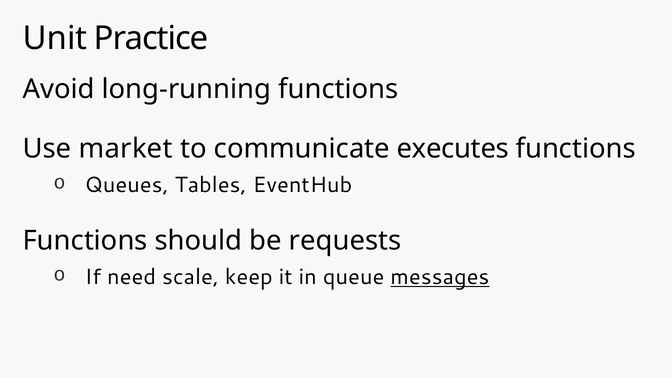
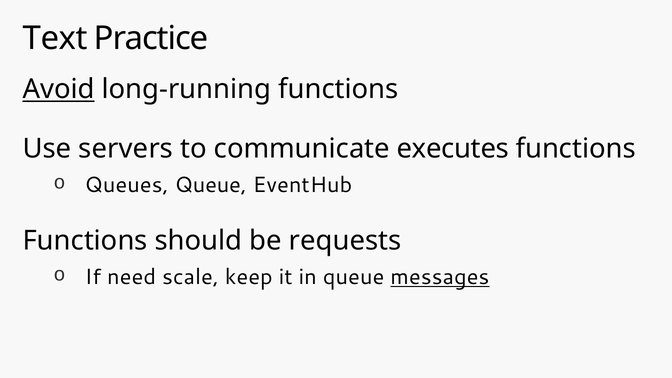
Unit: Unit -> Text
Avoid underline: none -> present
market: market -> servers
Queues Tables: Tables -> Queue
